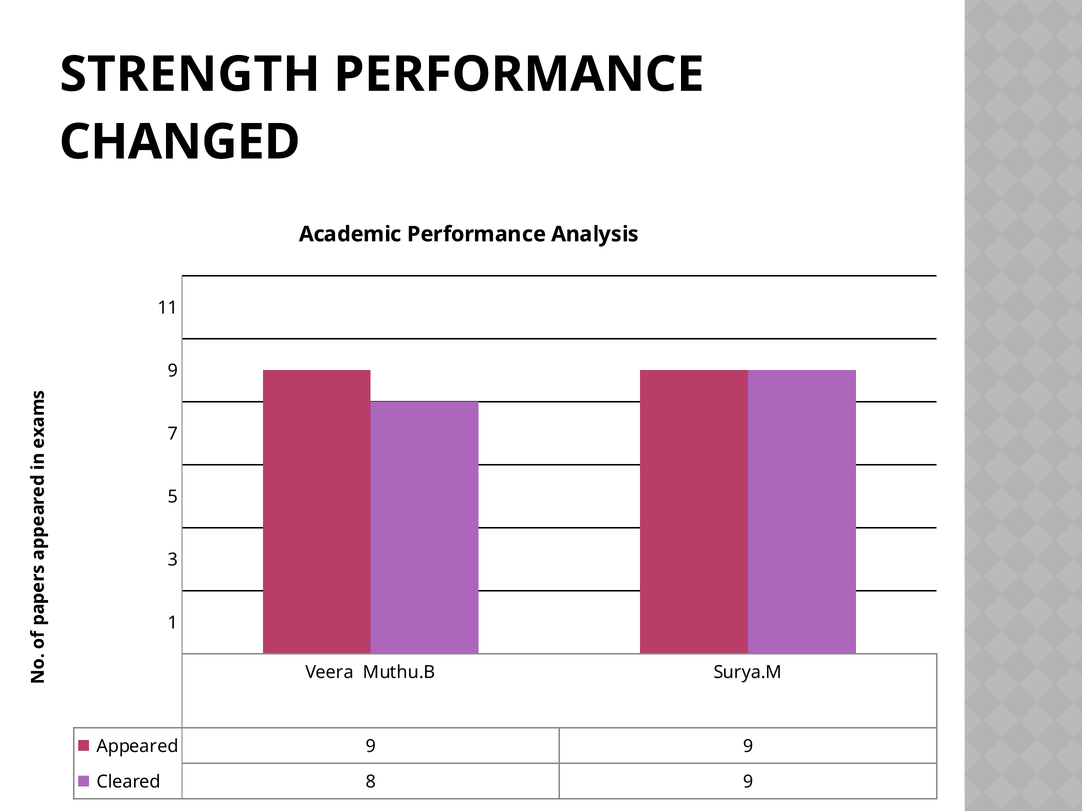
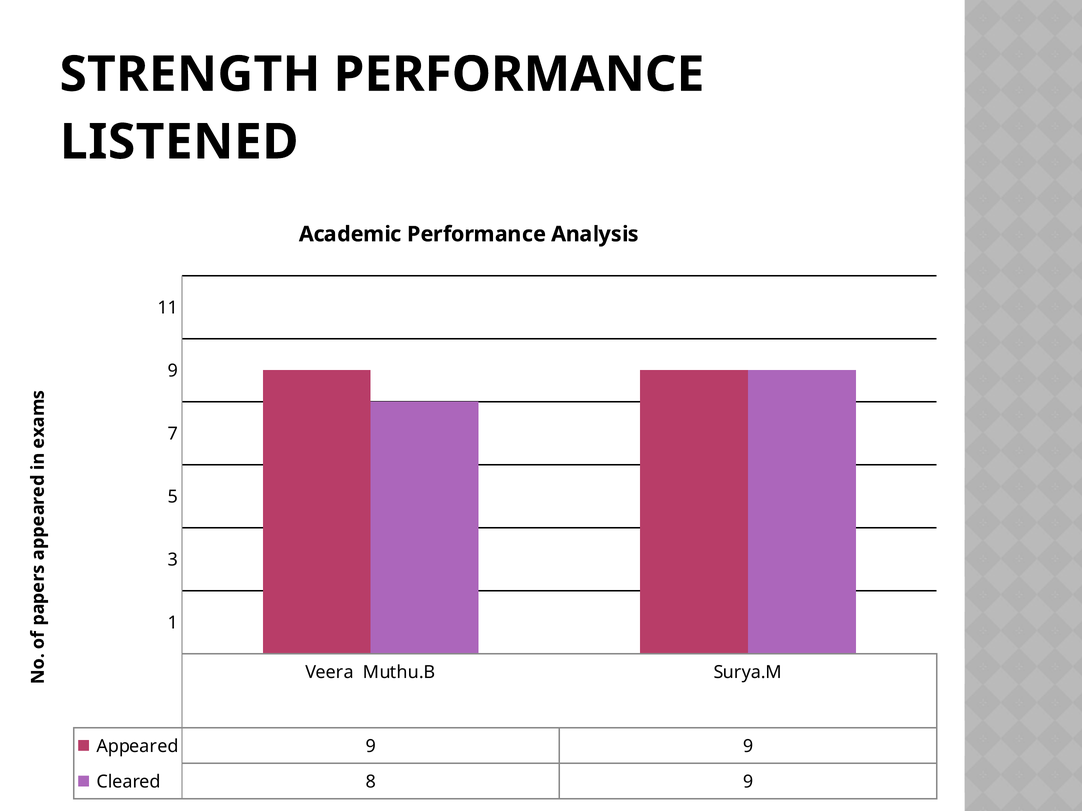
CHANGED: CHANGED -> LISTENED
